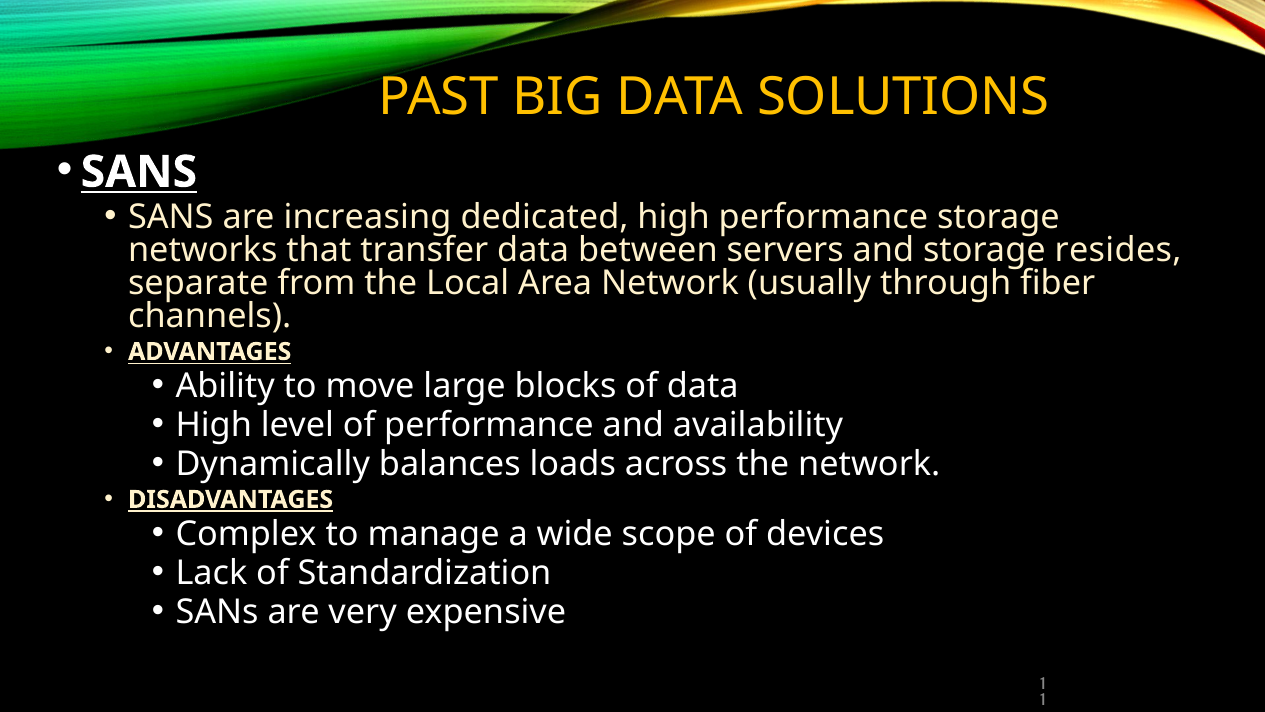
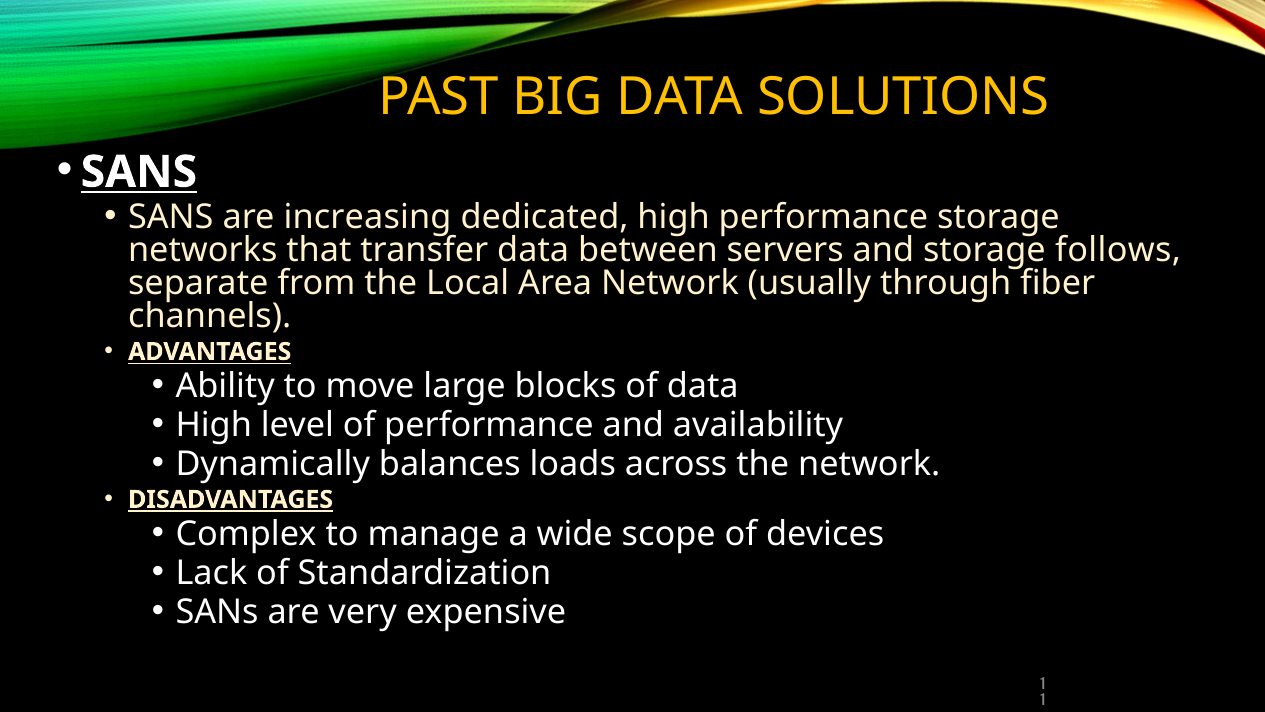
resides: resides -> follows
